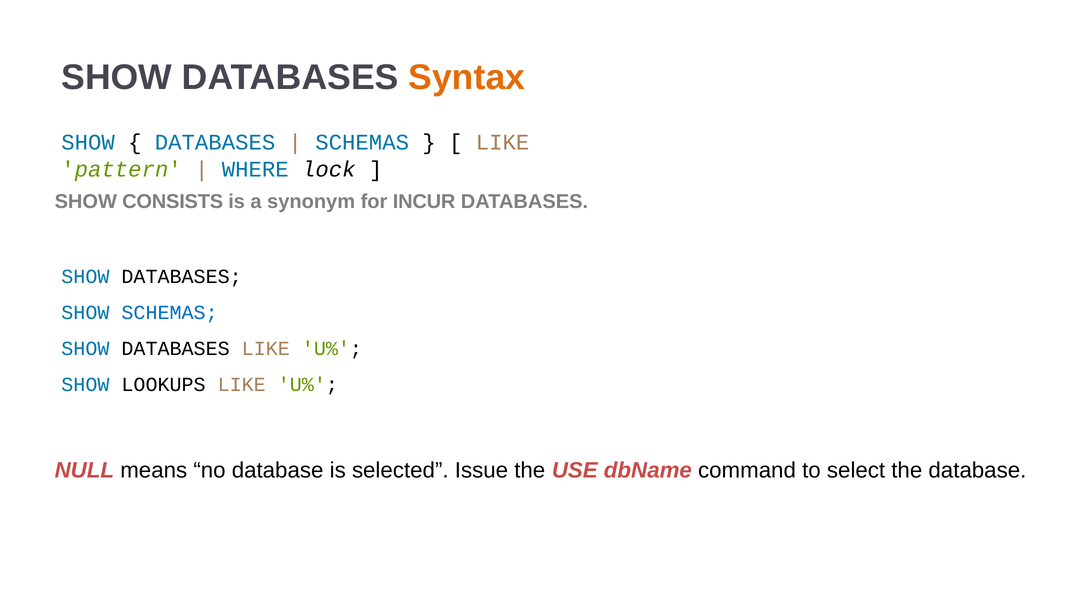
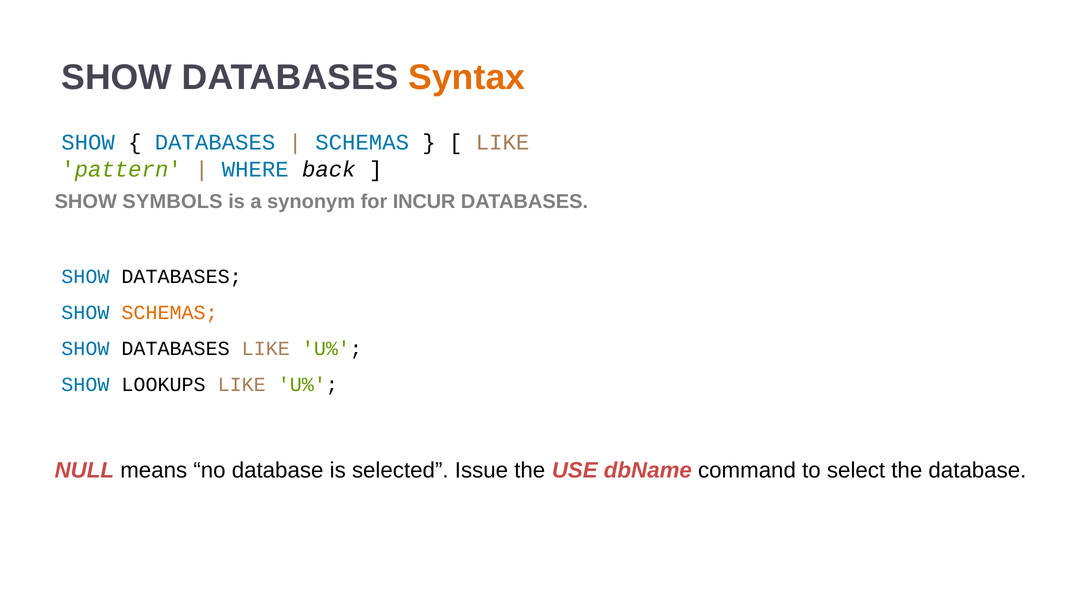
lock: lock -> back
CONSISTS: CONSISTS -> SYMBOLS
SCHEMAS at (170, 313) colour: blue -> orange
